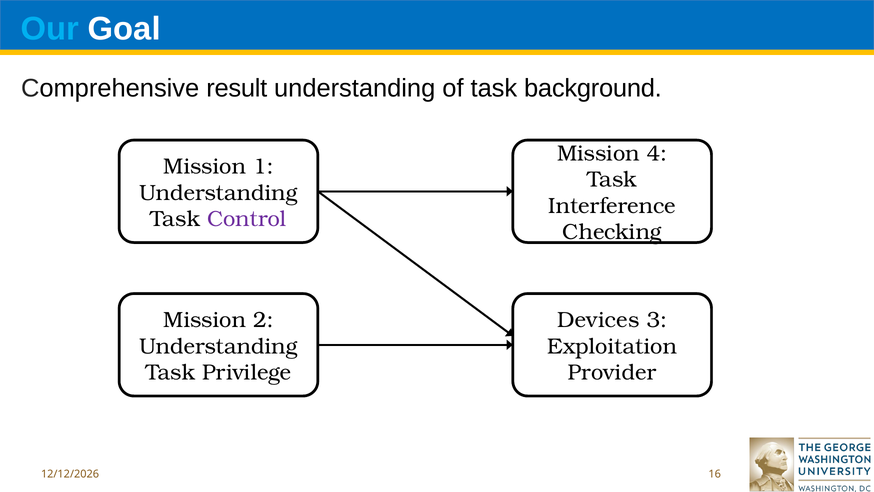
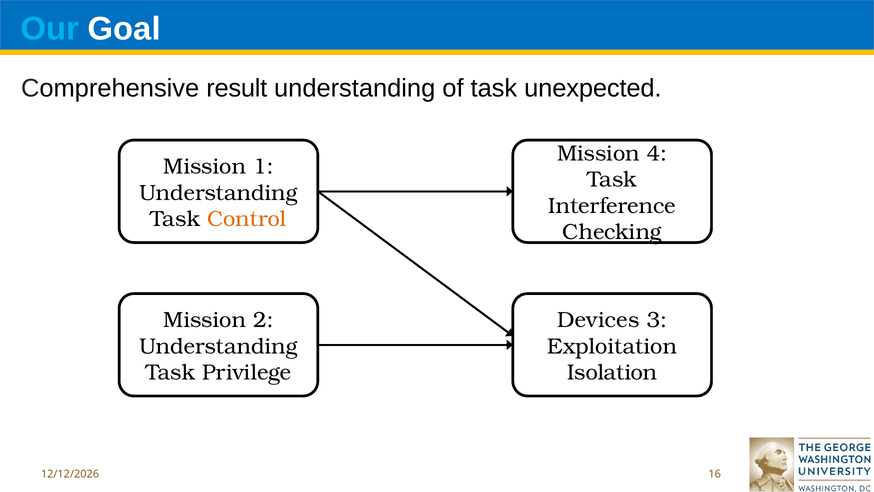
background: background -> unexpected
Control colour: purple -> orange
Provider: Provider -> Isolation
